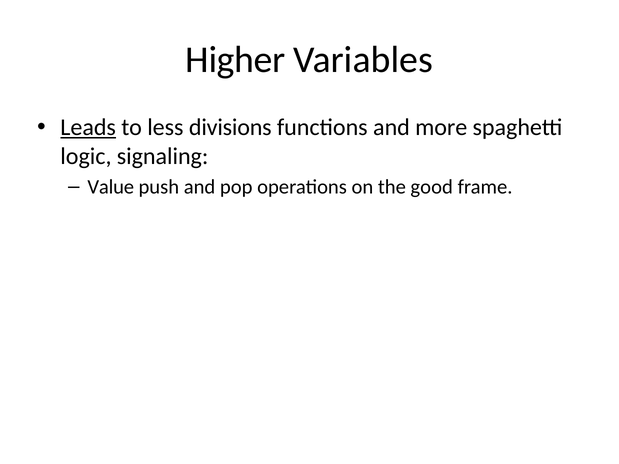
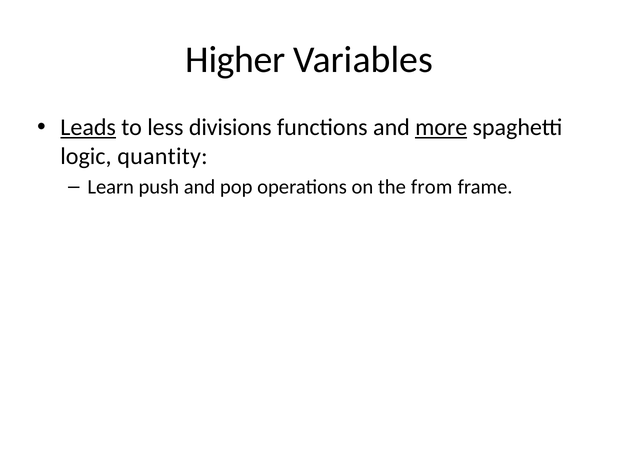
more underline: none -> present
signaling: signaling -> quantity
Value: Value -> Learn
good: good -> from
